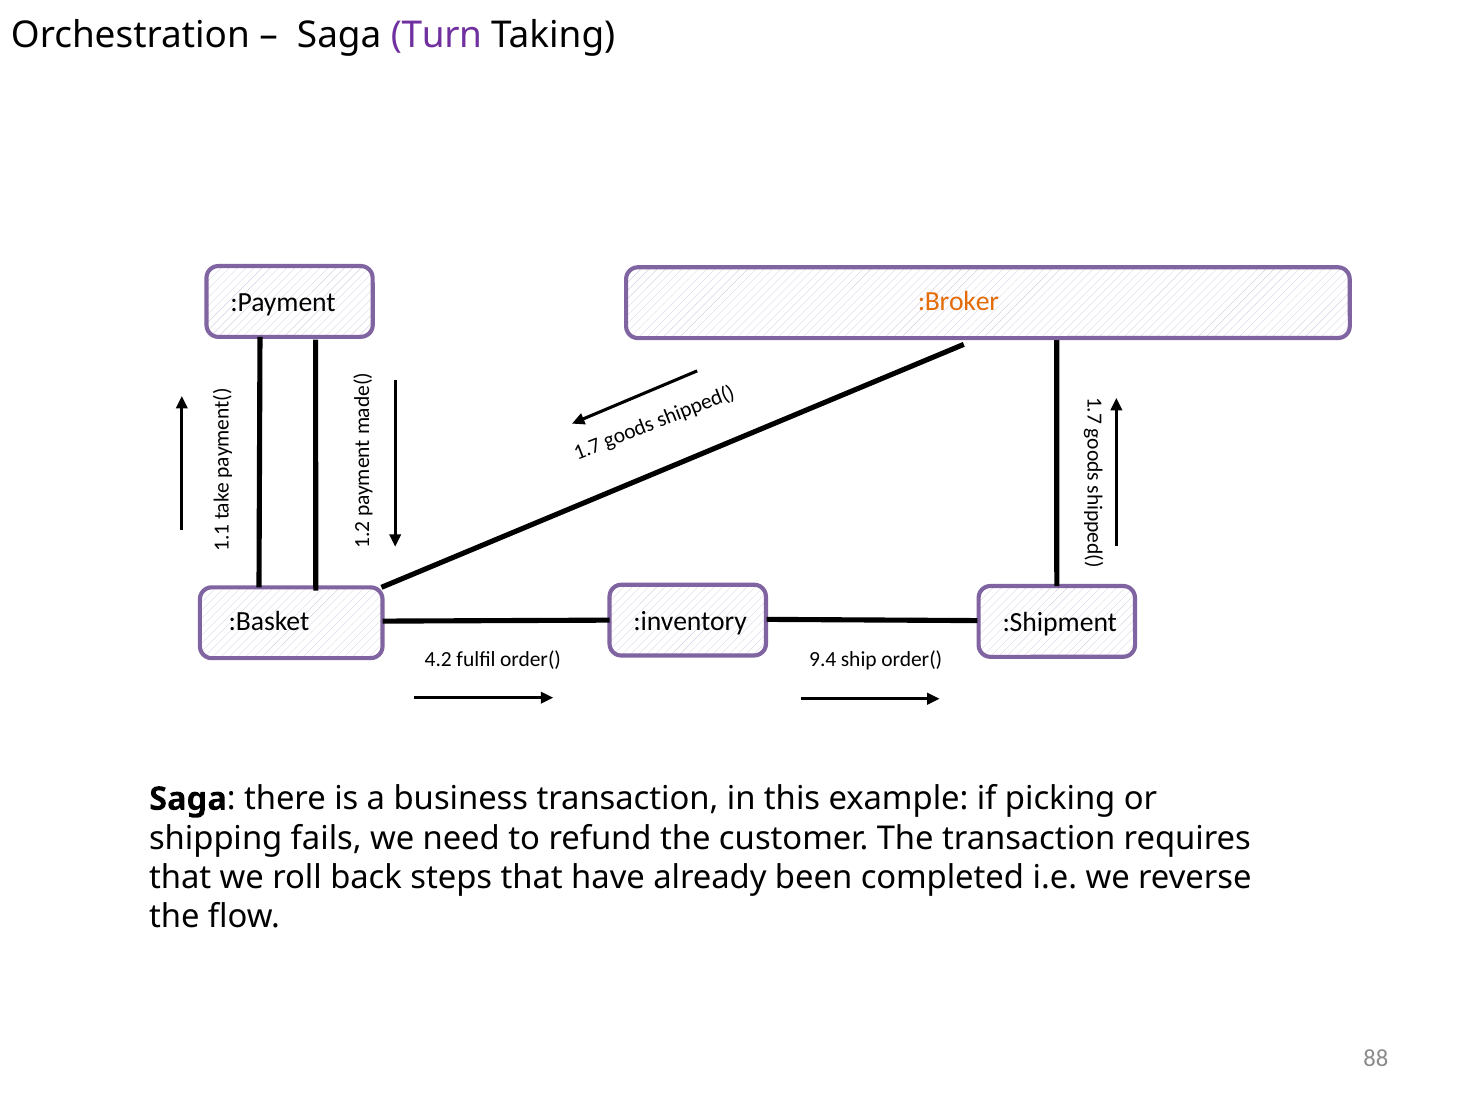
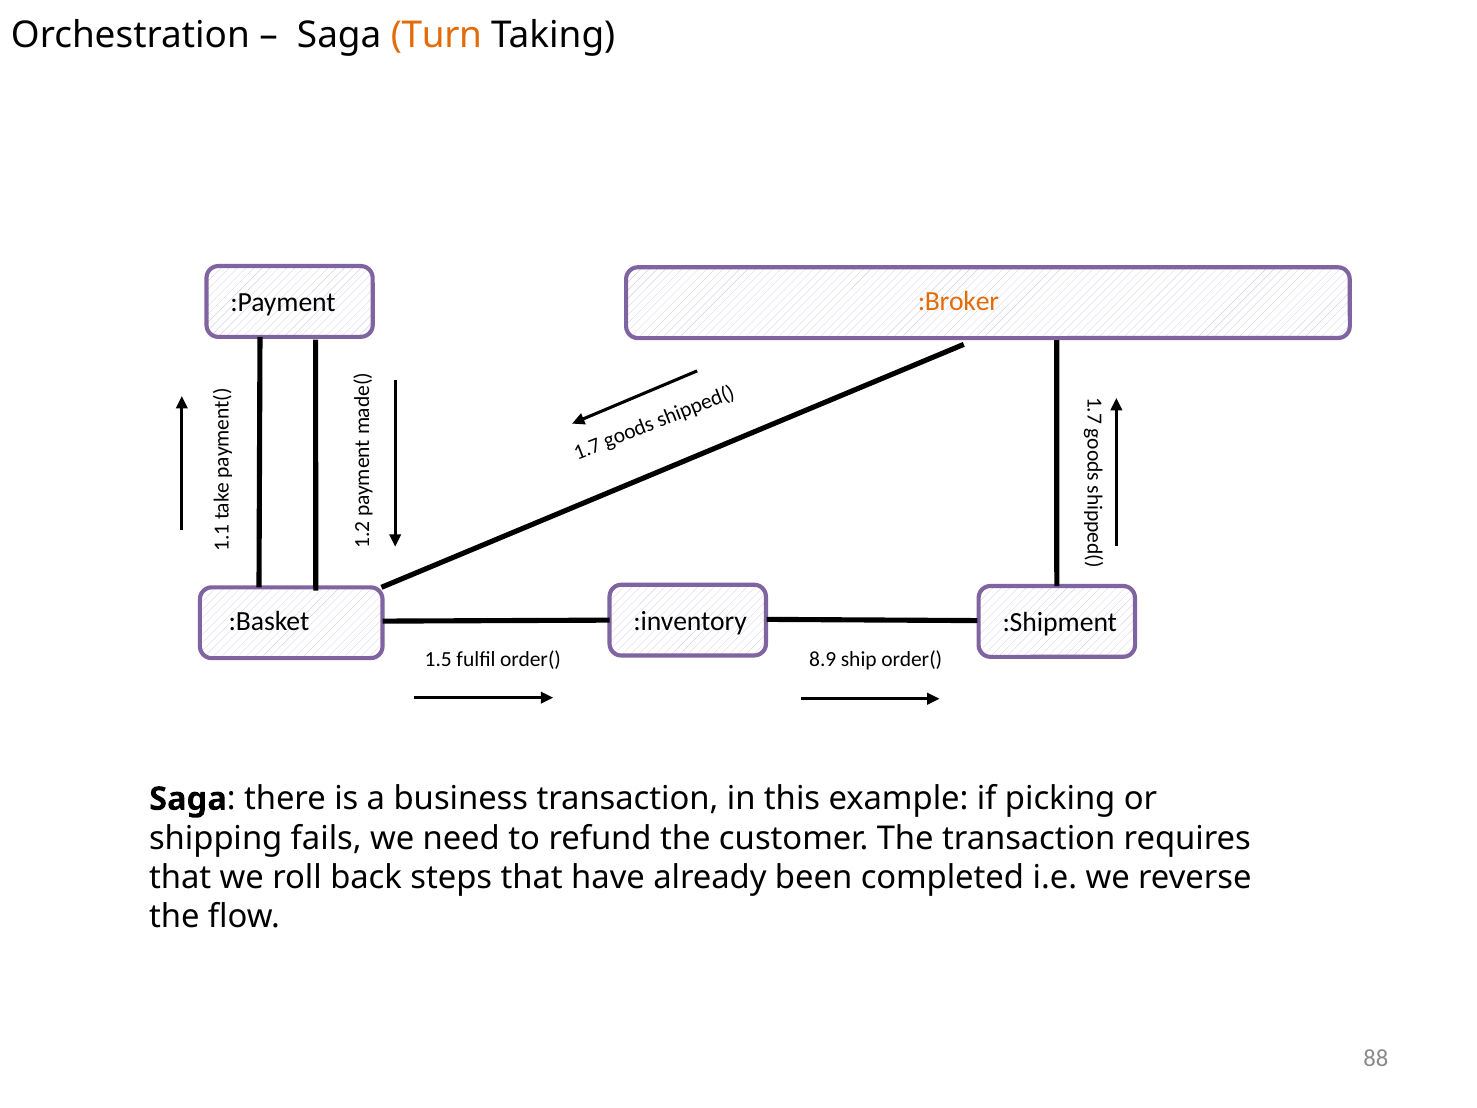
Turn colour: purple -> orange
4.2: 4.2 -> 1.5
9.4: 9.4 -> 8.9
